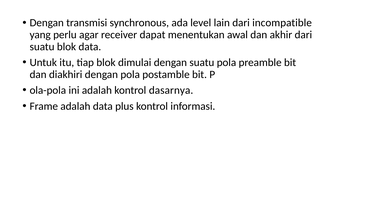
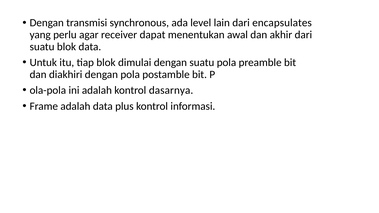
incompatible: incompatible -> encapsulates
